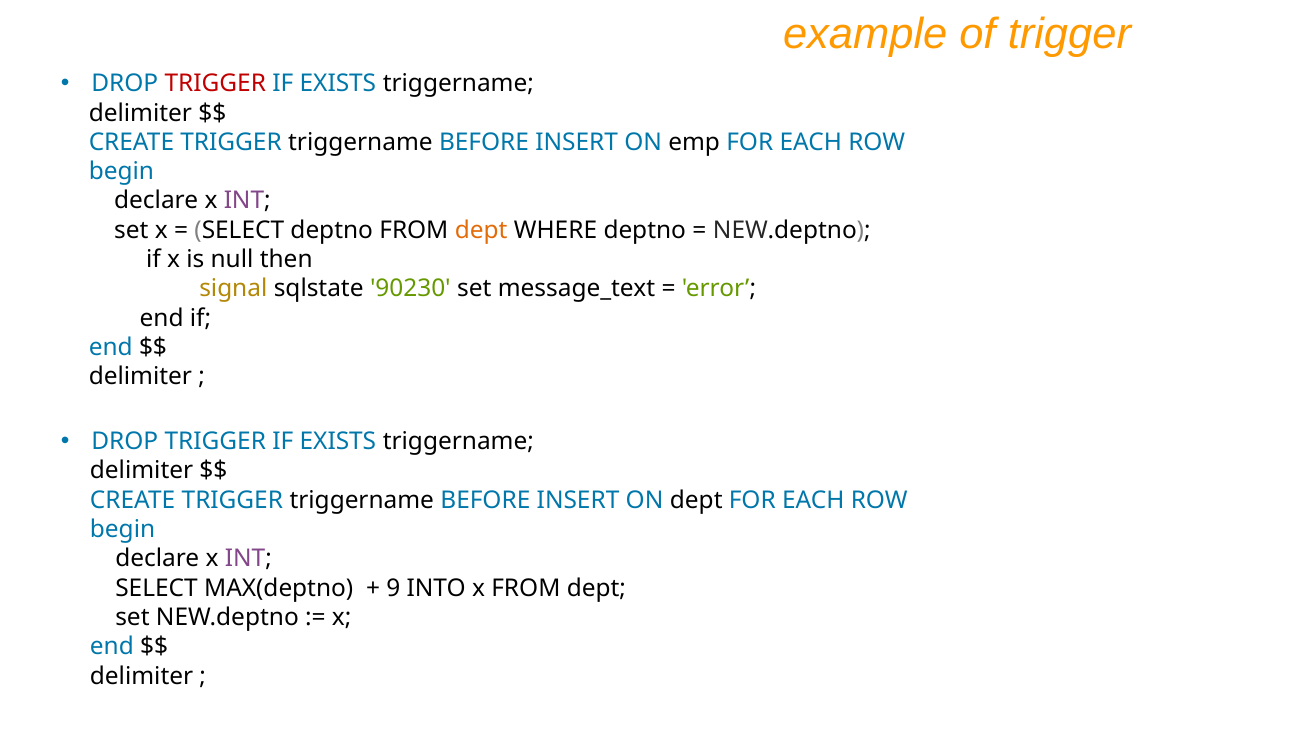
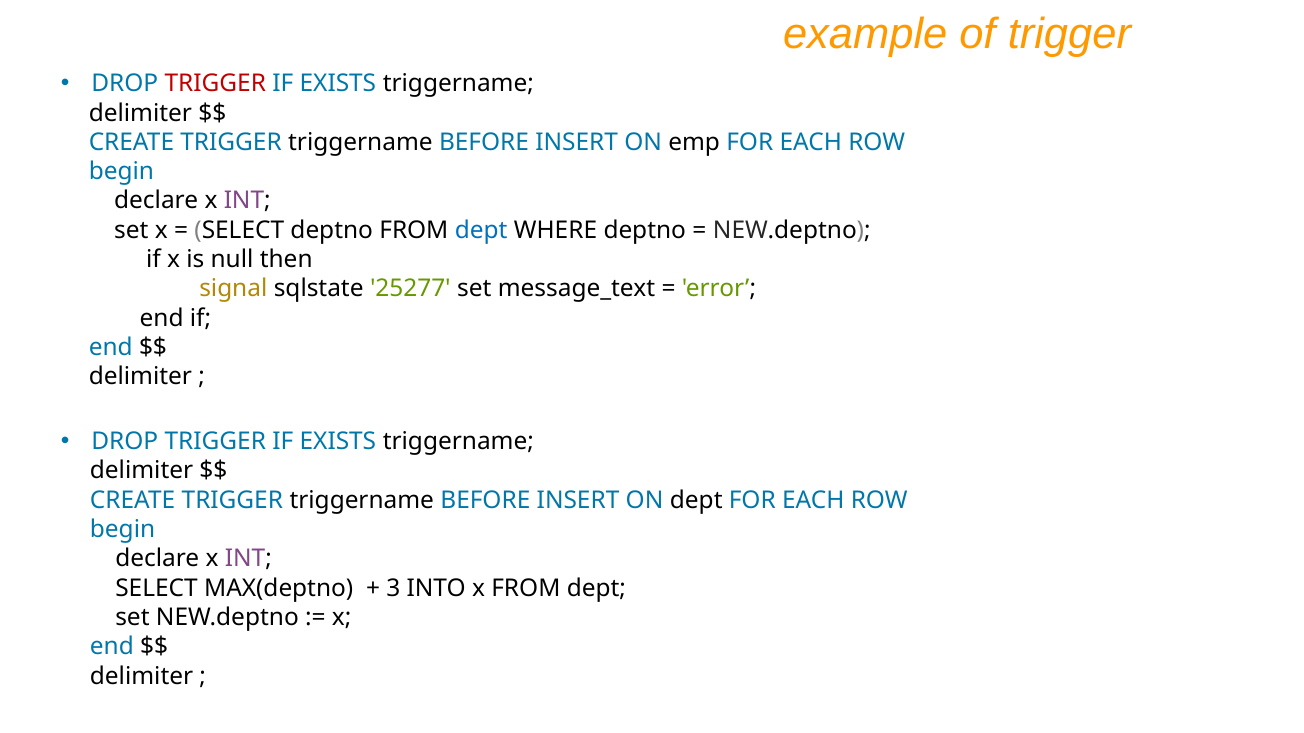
dept at (481, 230) colour: orange -> blue
90230: 90230 -> 25277
9: 9 -> 3
